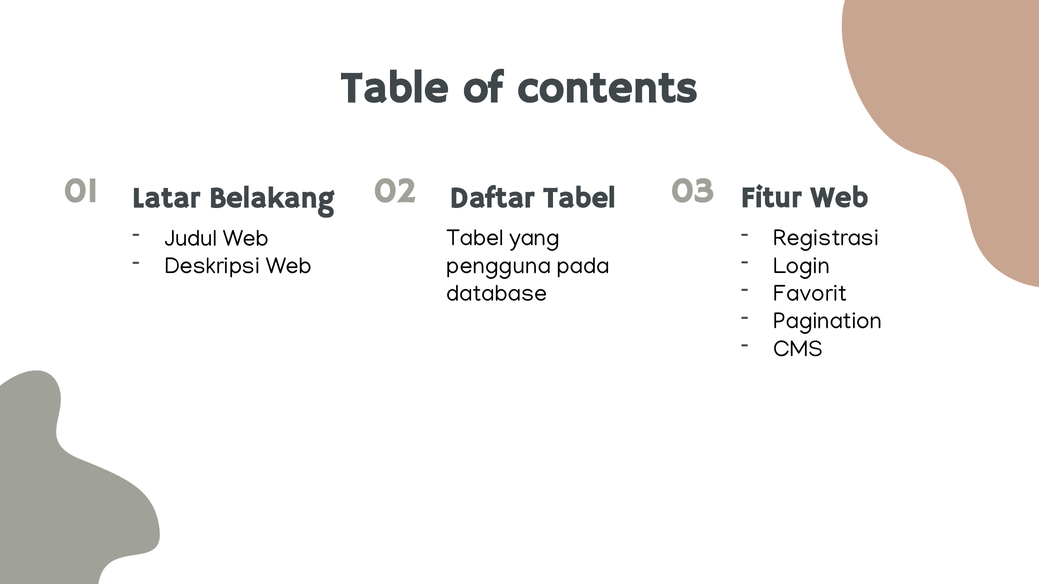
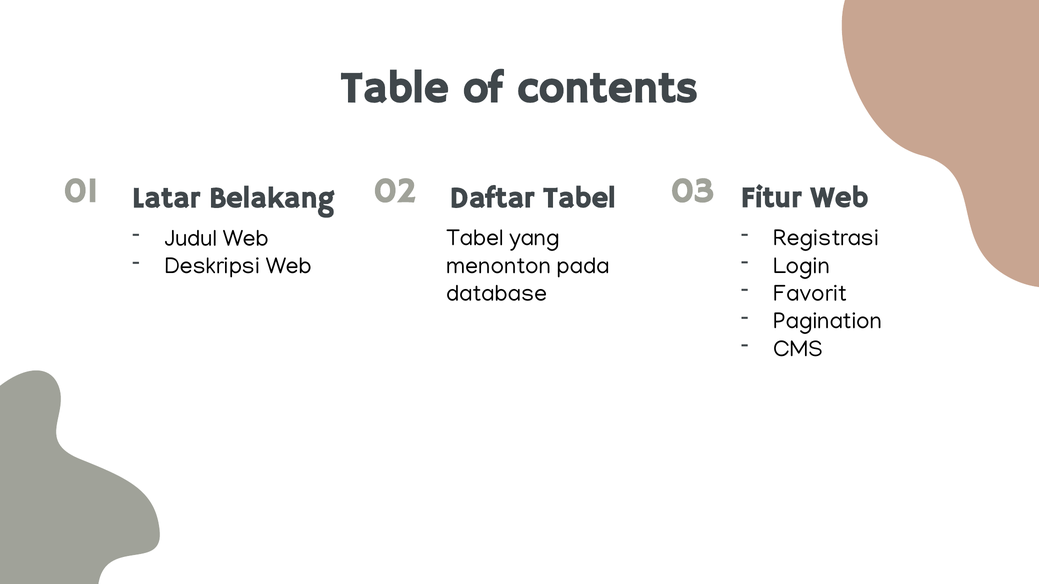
pengguna: pengguna -> menonton
